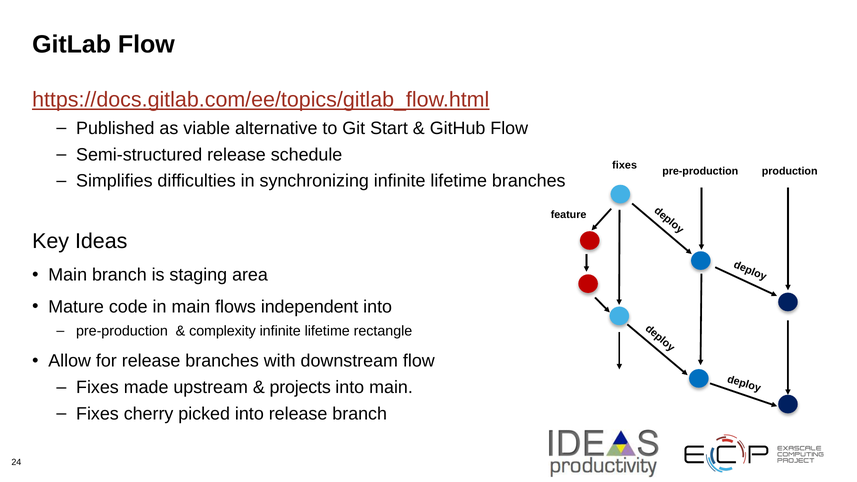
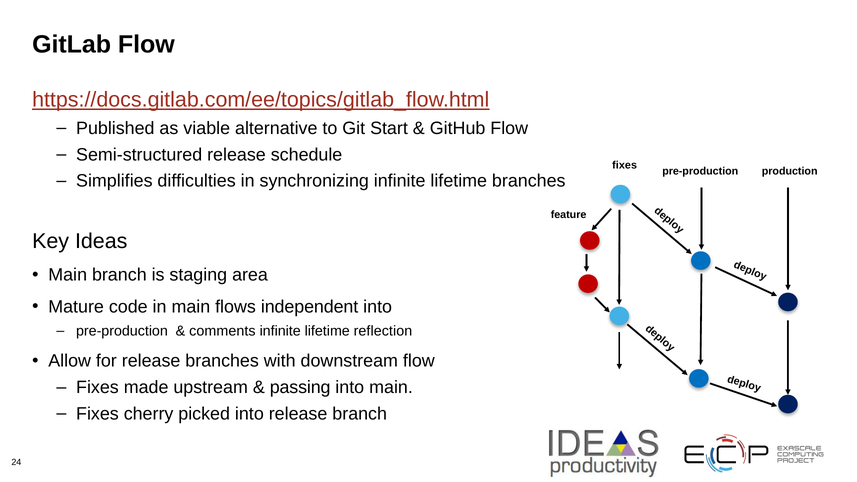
complexity: complexity -> comments
rectangle: rectangle -> reflection
projects: projects -> passing
